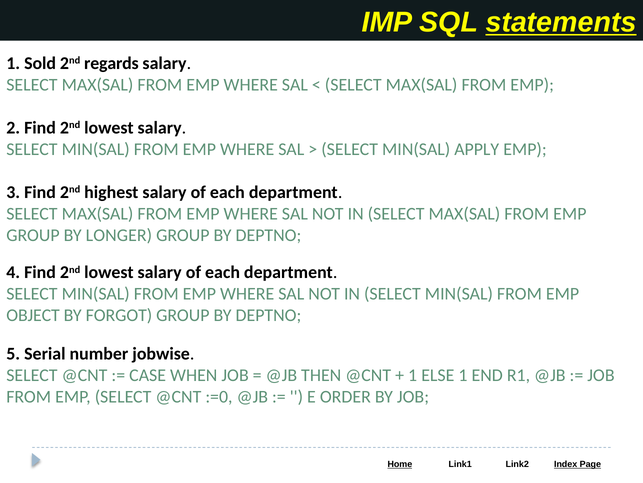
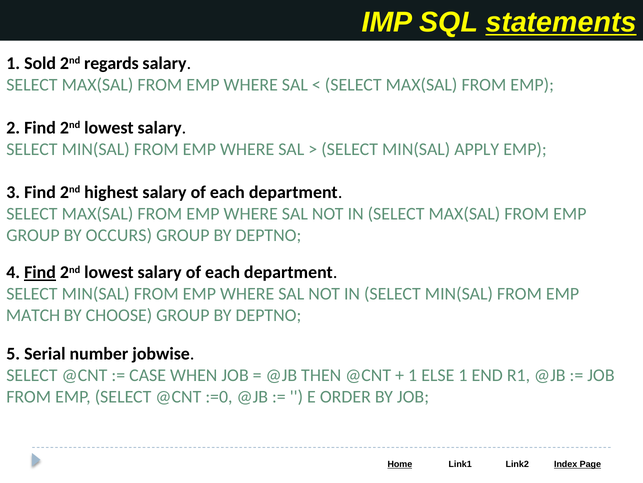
LONGER: LONGER -> OCCURS
Find at (40, 272) underline: none -> present
OBJECT: OBJECT -> MATCH
FORGOT: FORGOT -> CHOOSE
